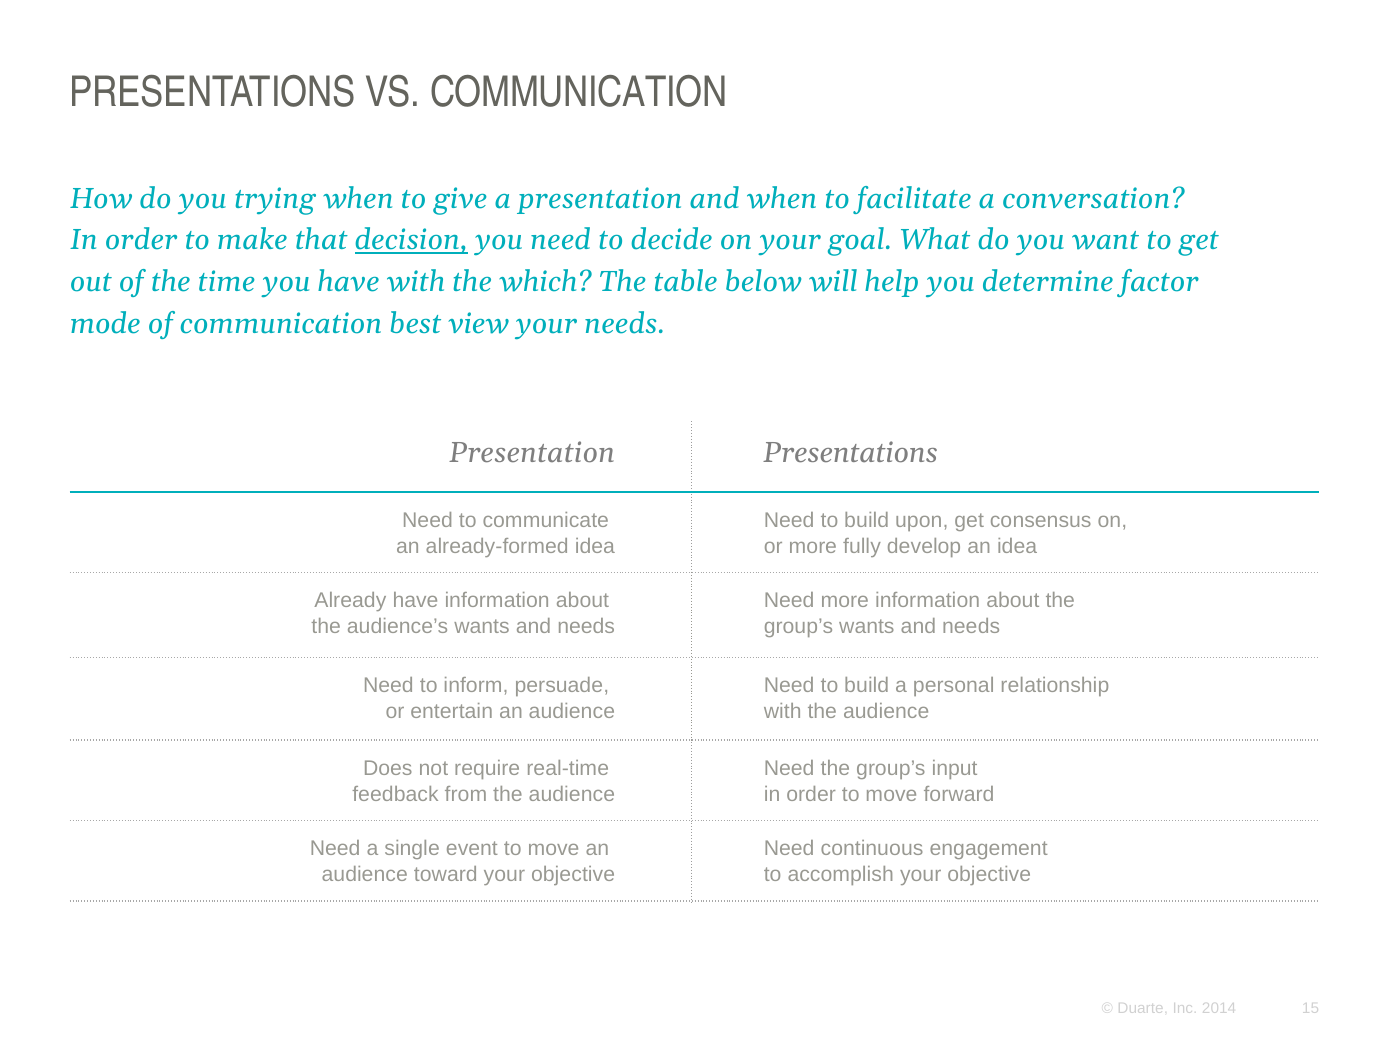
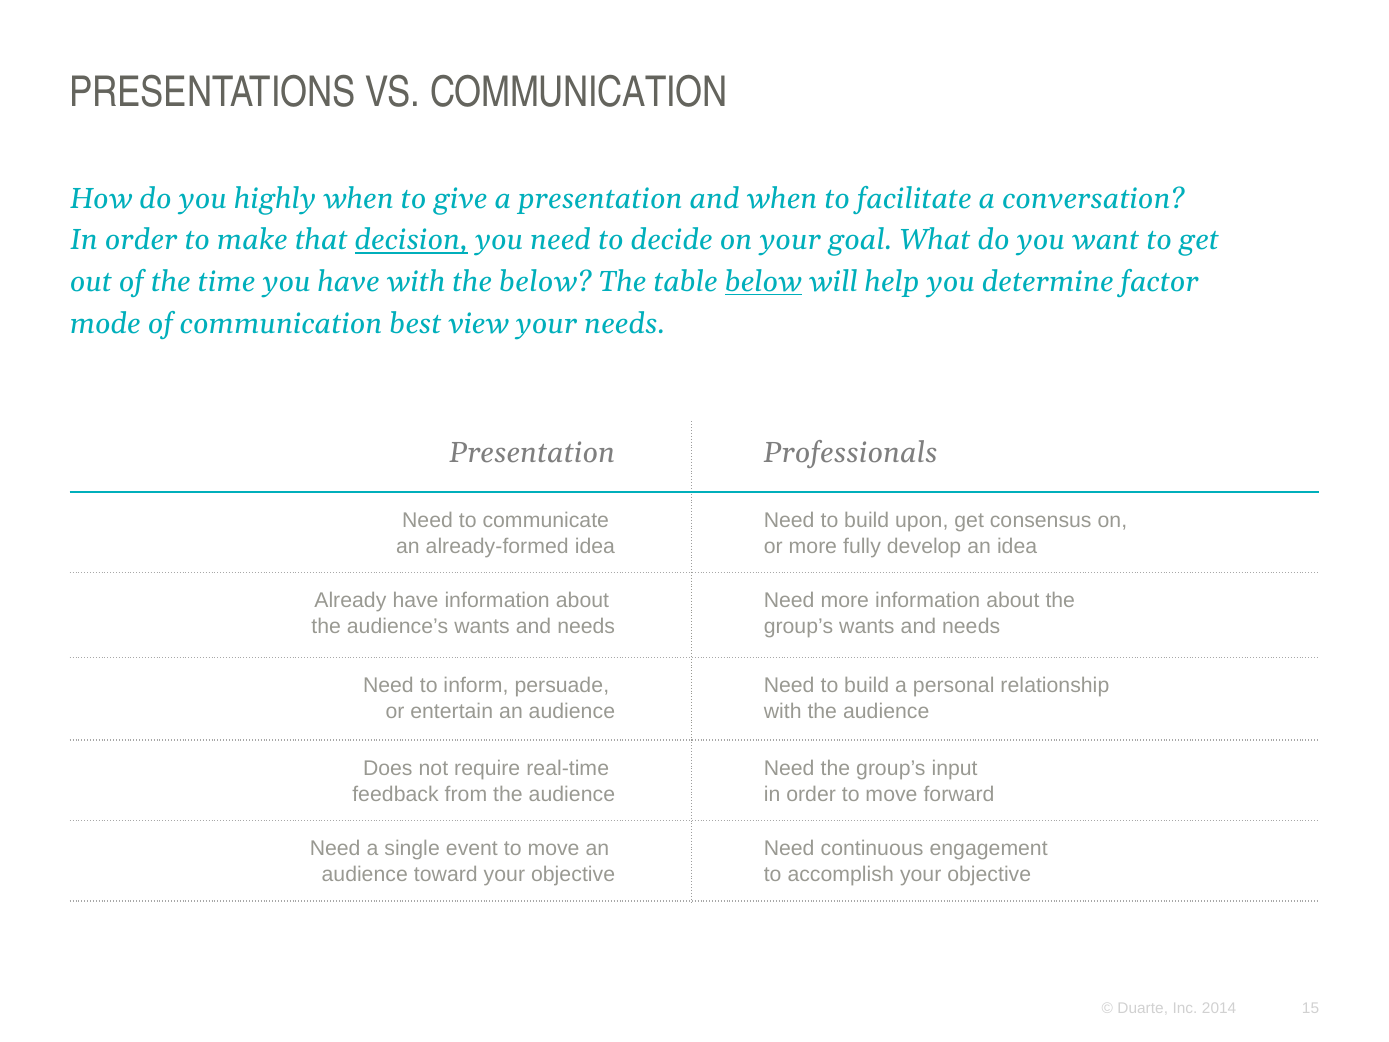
trying: trying -> highly
the which: which -> below
below at (763, 282) underline: none -> present
Presentation Presentations: Presentations -> Professionals
